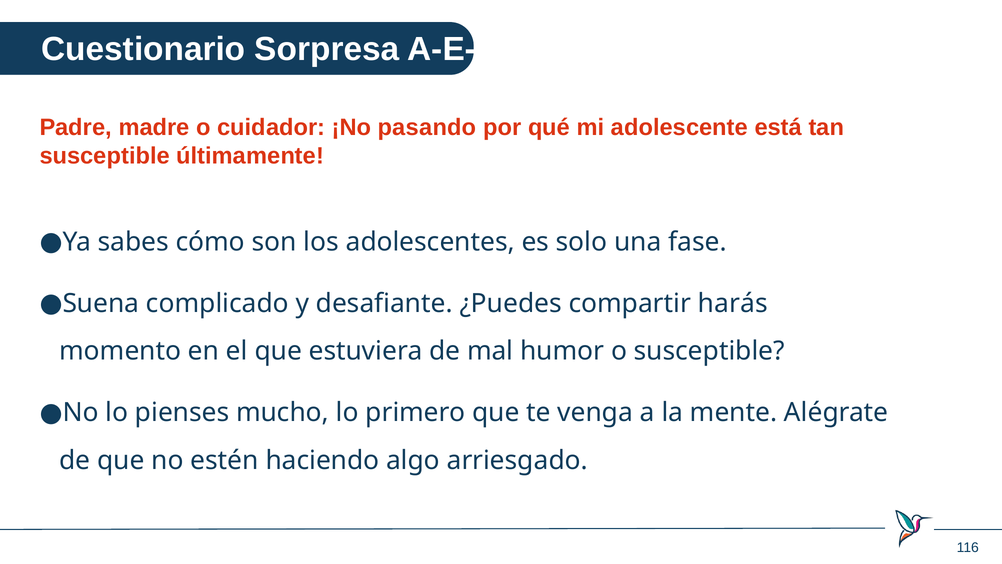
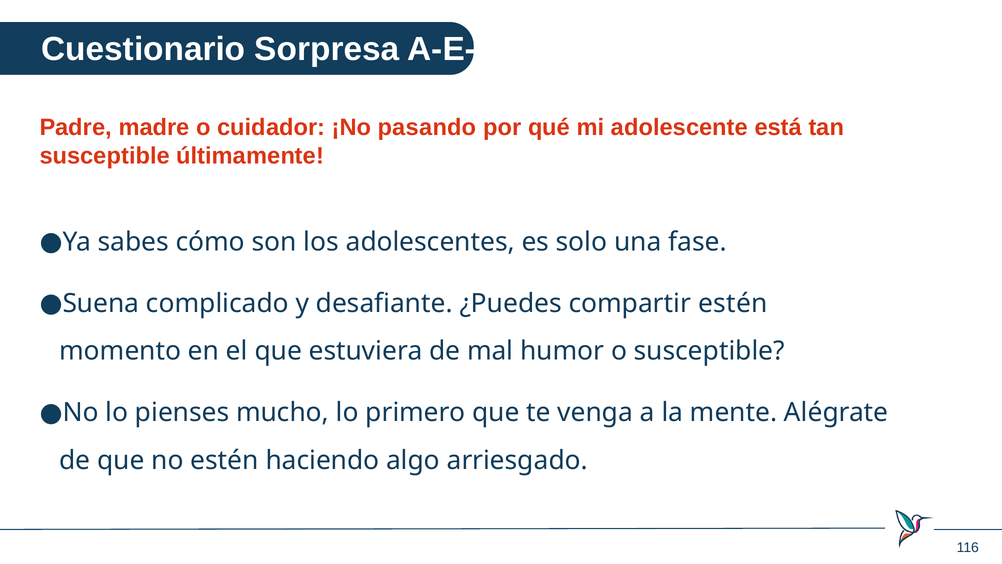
compartir harás: harás -> estén
